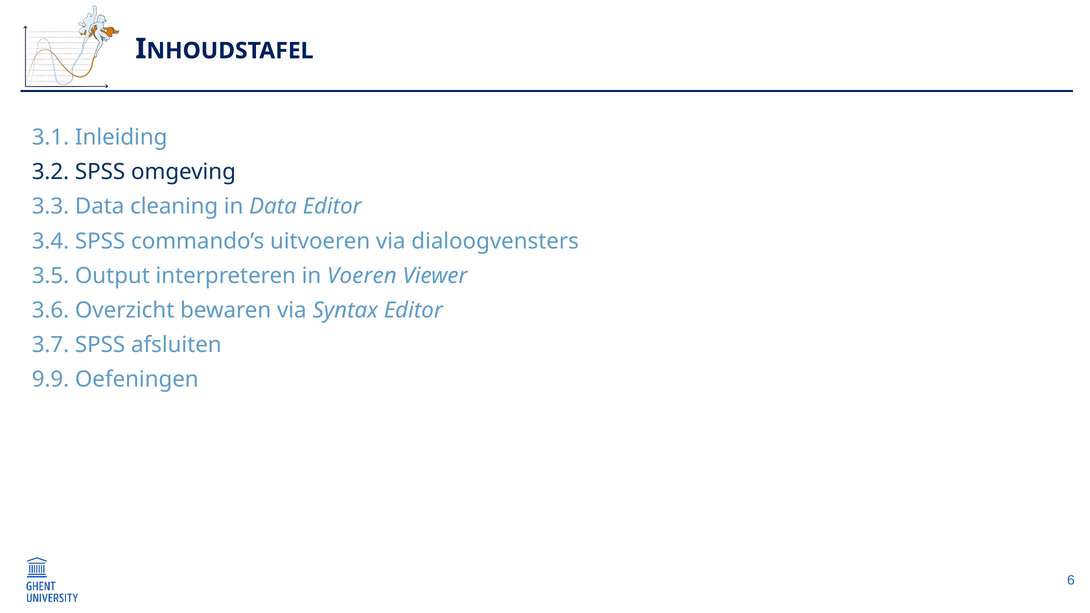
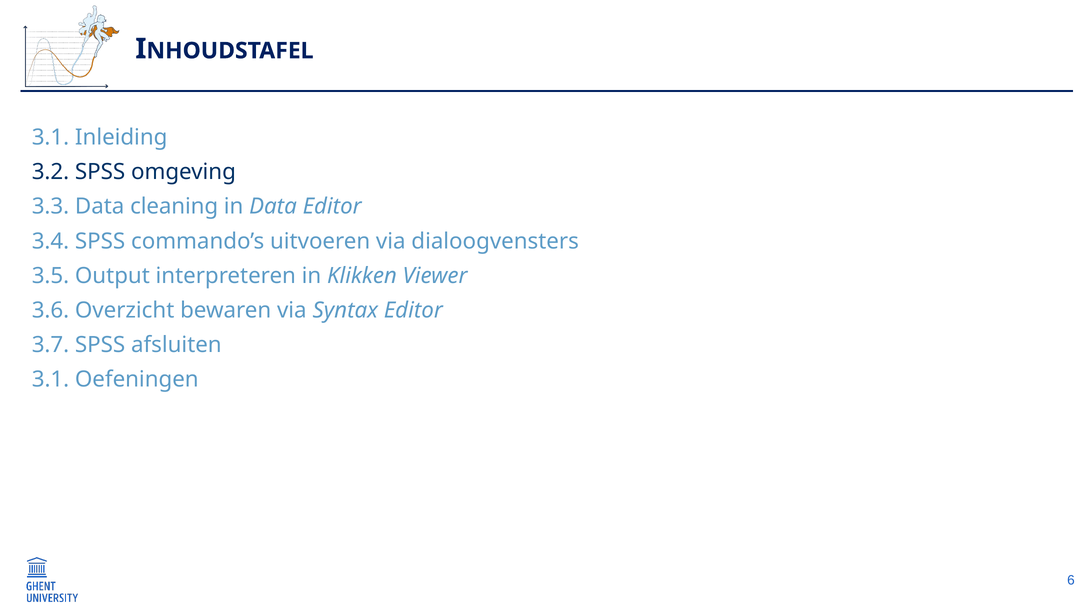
Voeren: Voeren -> Klikken
9.9 at (50, 380): 9.9 -> 3.1
